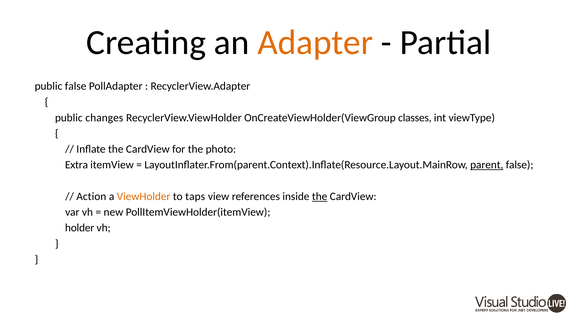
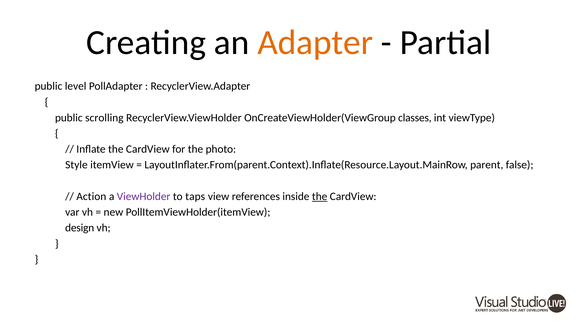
public false: false -> level
changes: changes -> scrolling
Extra: Extra -> Style
parent underline: present -> none
ViewHolder colour: orange -> purple
holder: holder -> design
